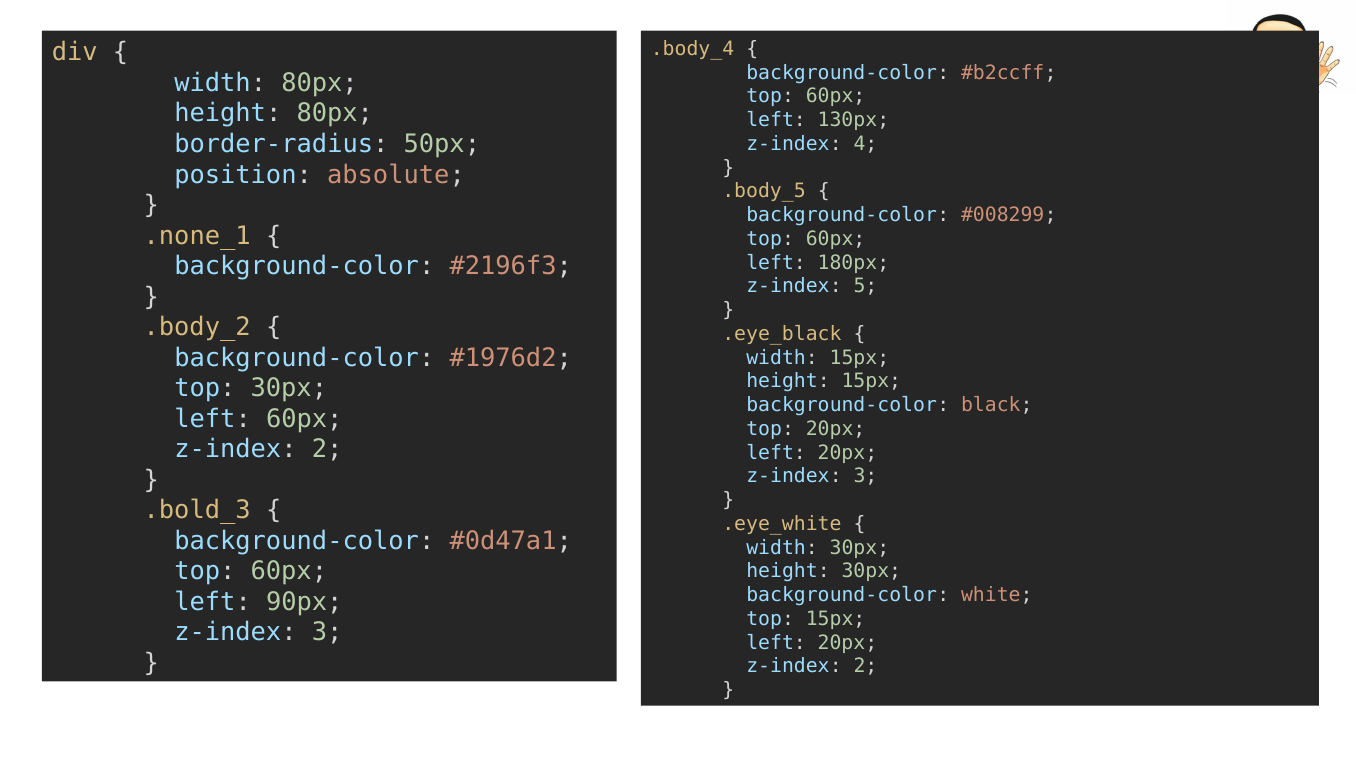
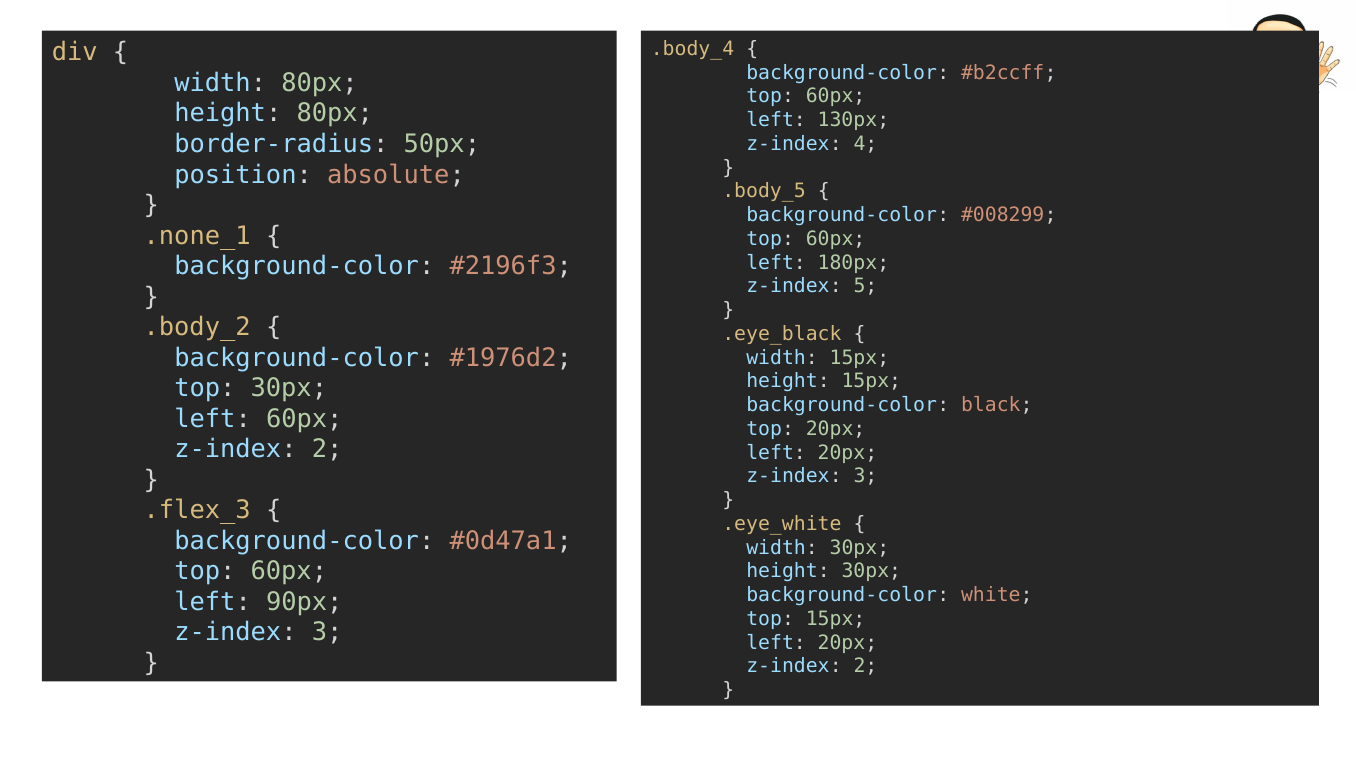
.bold_3: .bold_3 -> .flex_3
